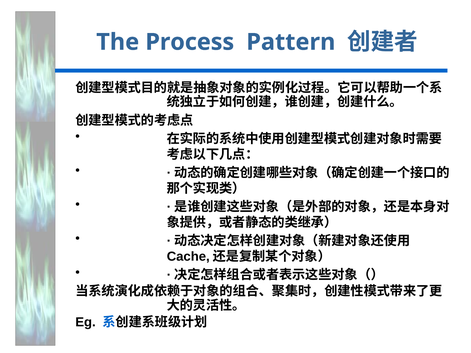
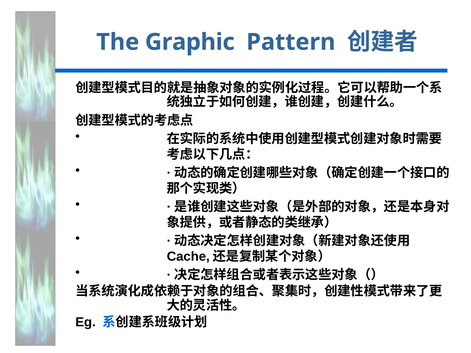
Process: Process -> Graphic
